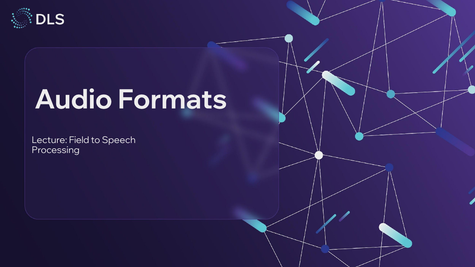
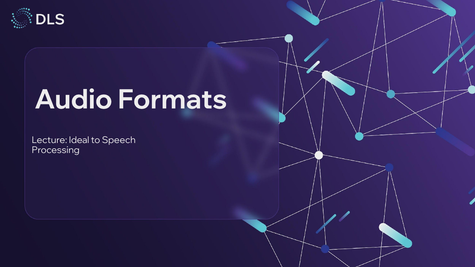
Field: Field -> Ideal
